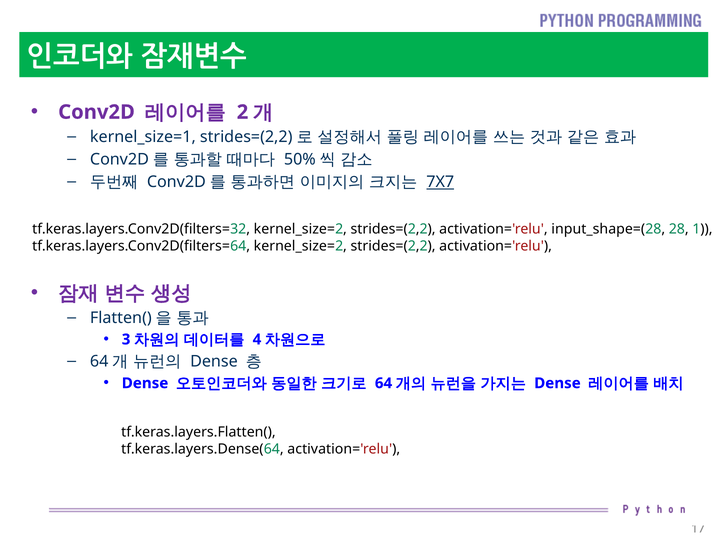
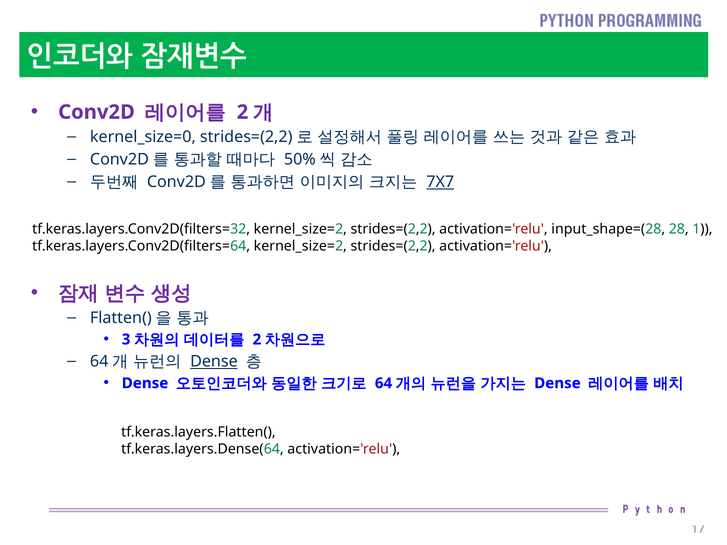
kernel_size=1: kernel_size=1 -> kernel_size=0
4 at (257, 340): 4 -> 2
Dense at (214, 362) underline: none -> present
